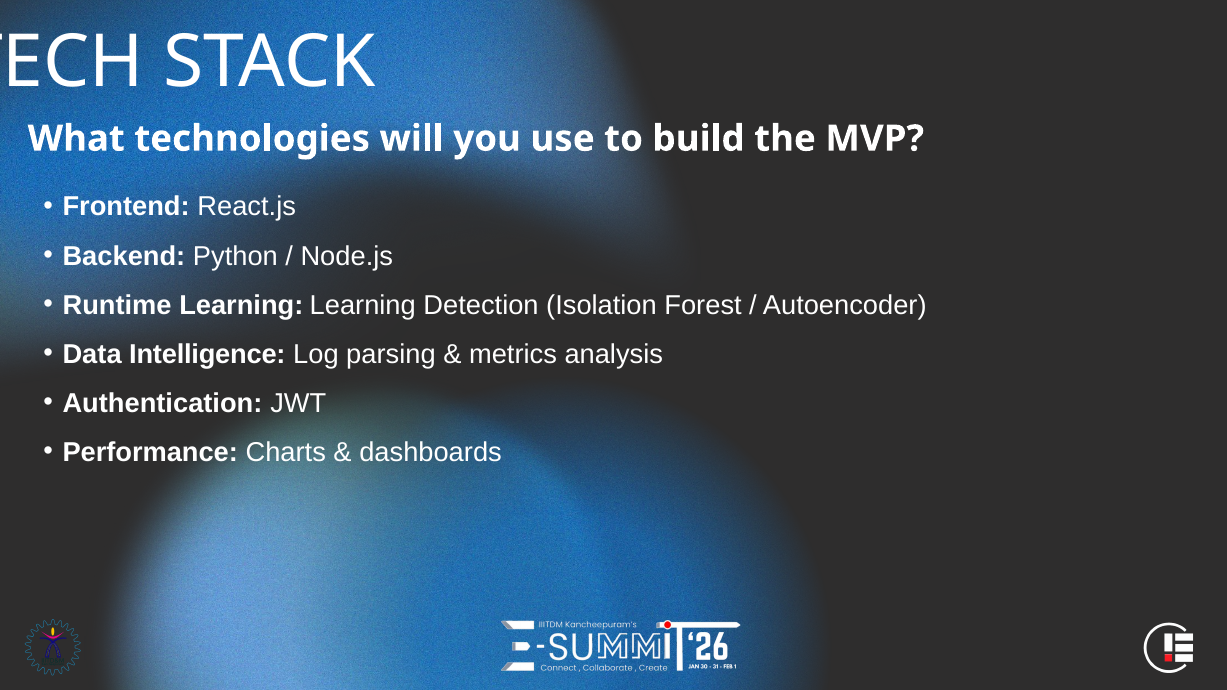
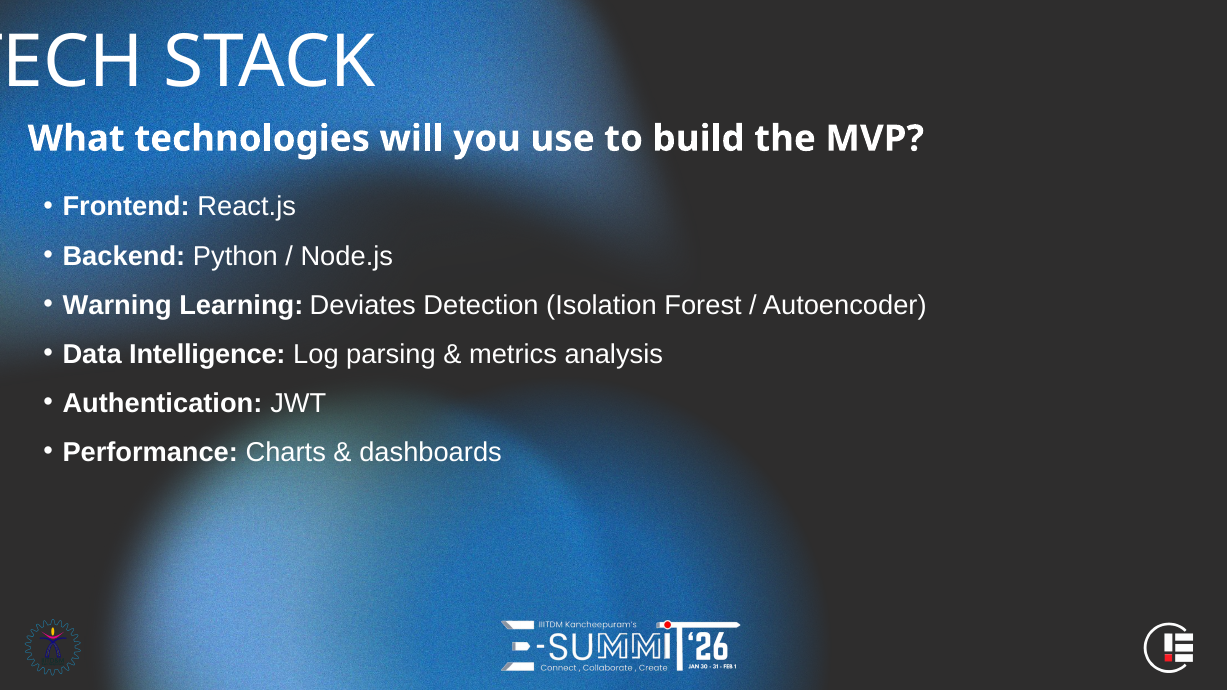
Runtime: Runtime -> Warning
Learning Learning: Learning -> Deviates
